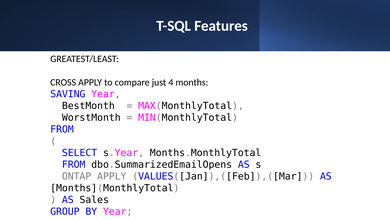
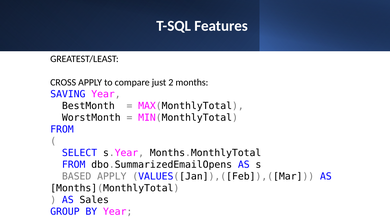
4: 4 -> 2
ONTAP: ONTAP -> BASED
